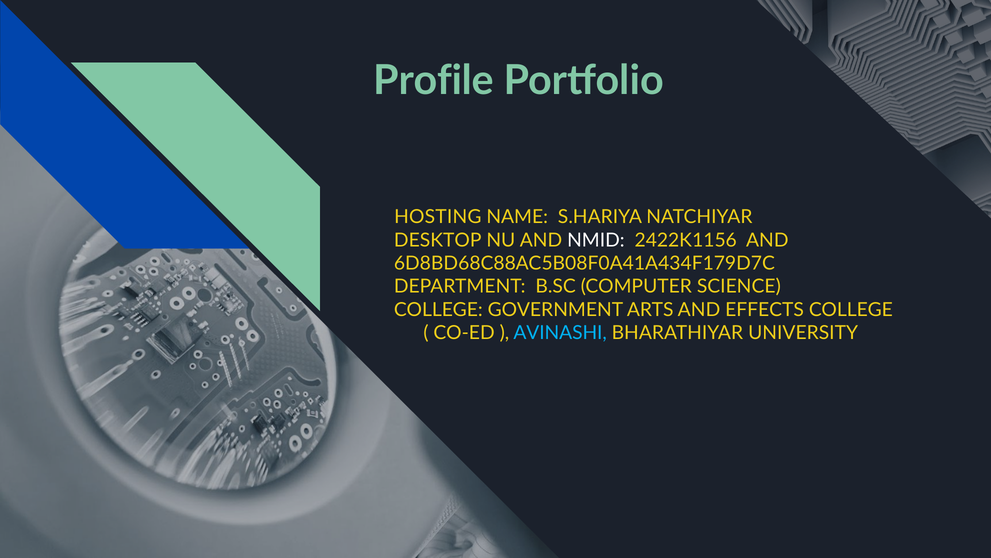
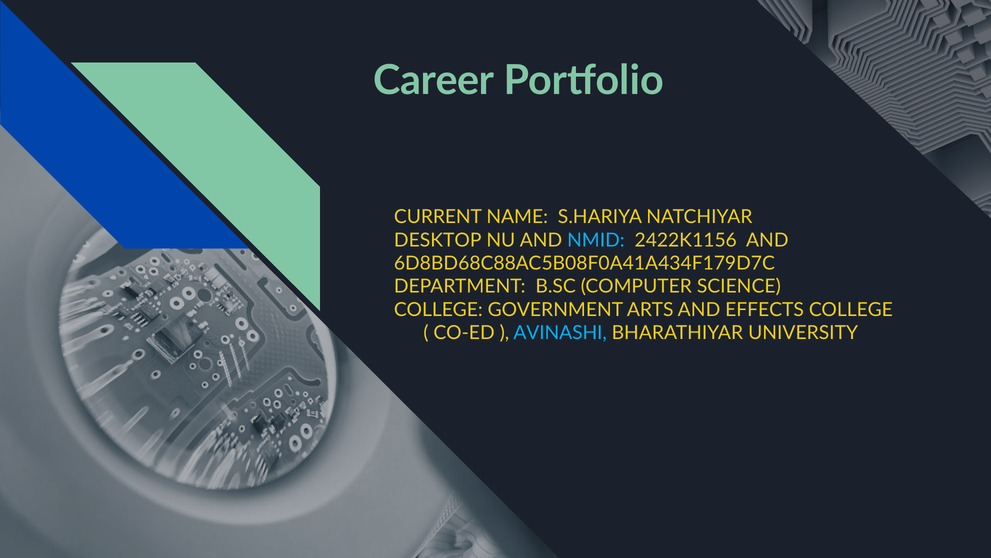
Profile: Profile -> Career
HOSTING: HOSTING -> CURRENT
NMID colour: white -> light blue
